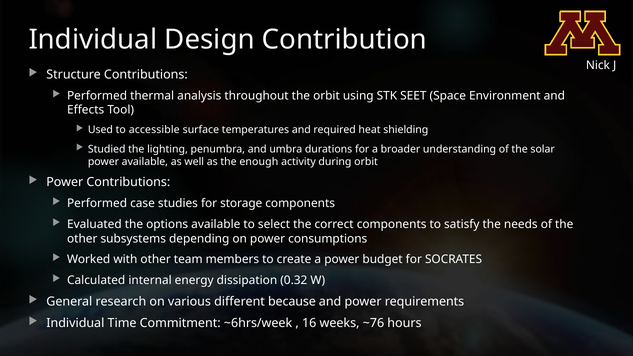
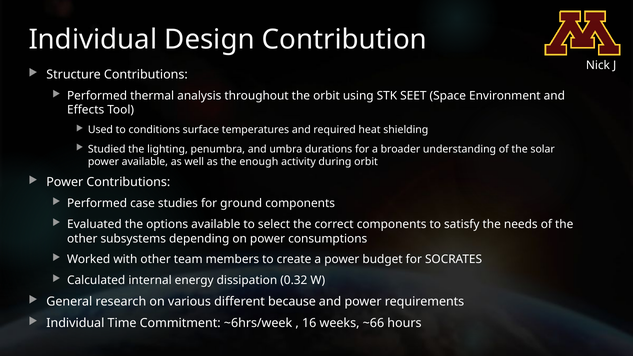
accessible: accessible -> conditions
storage: storage -> ground
~76: ~76 -> ~66
